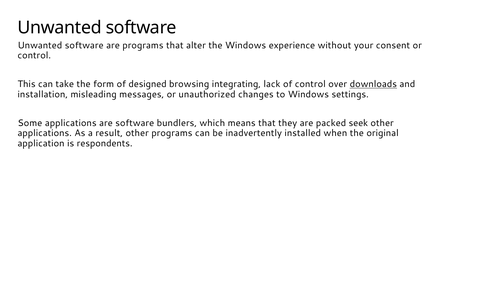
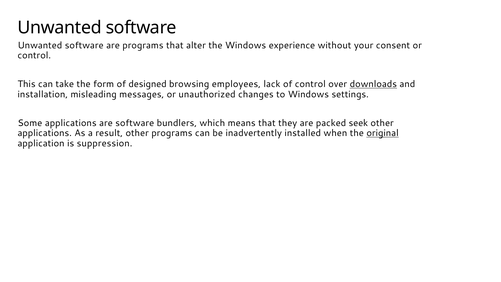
integrating: integrating -> employees
original underline: none -> present
respondents: respondents -> suppression
